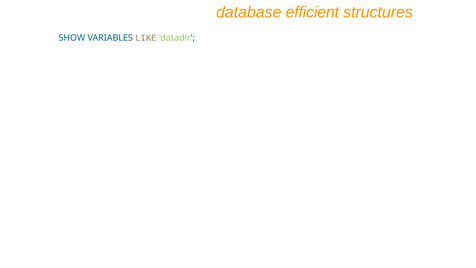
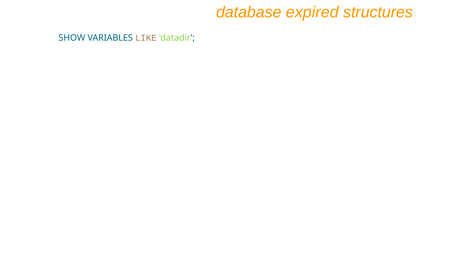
efficient: efficient -> expired
